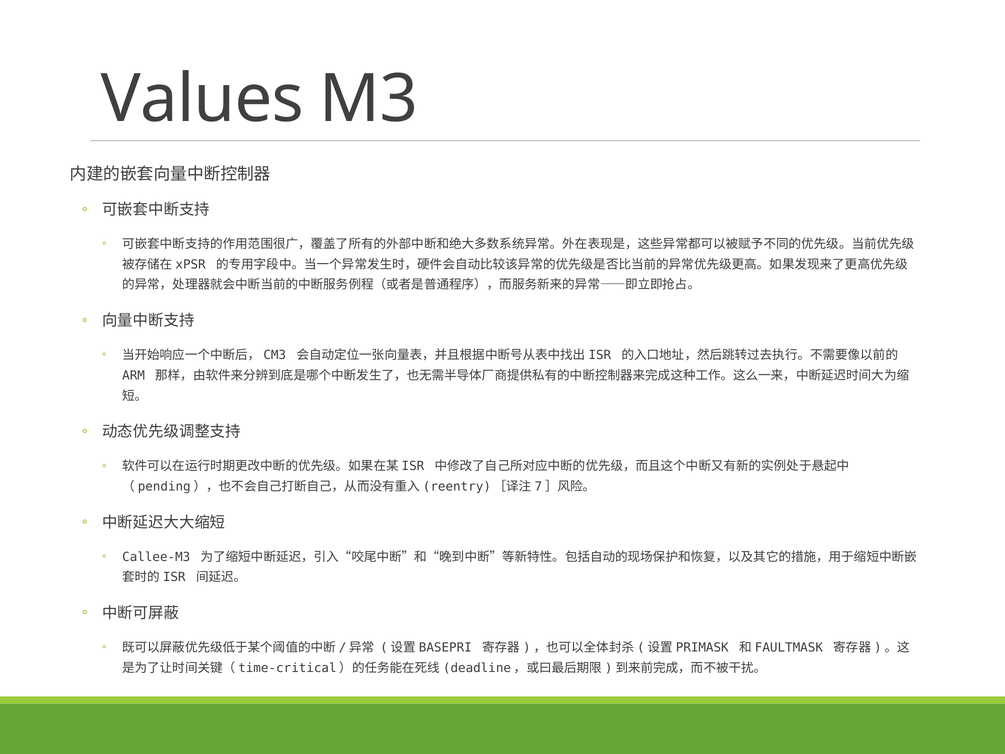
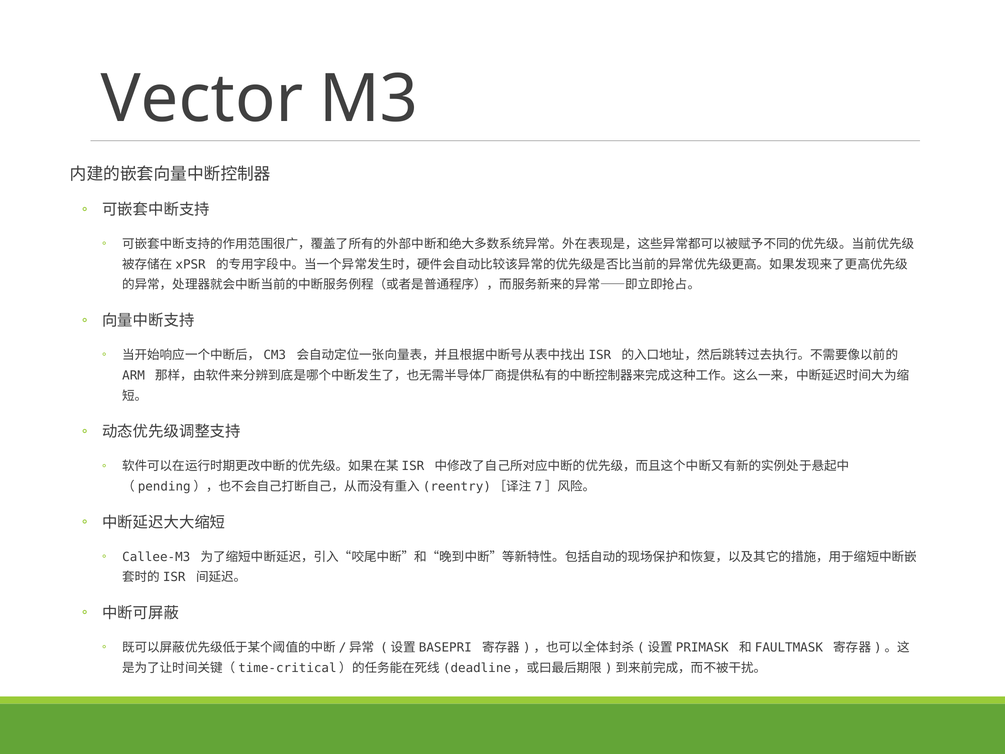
Values: Values -> Vector
